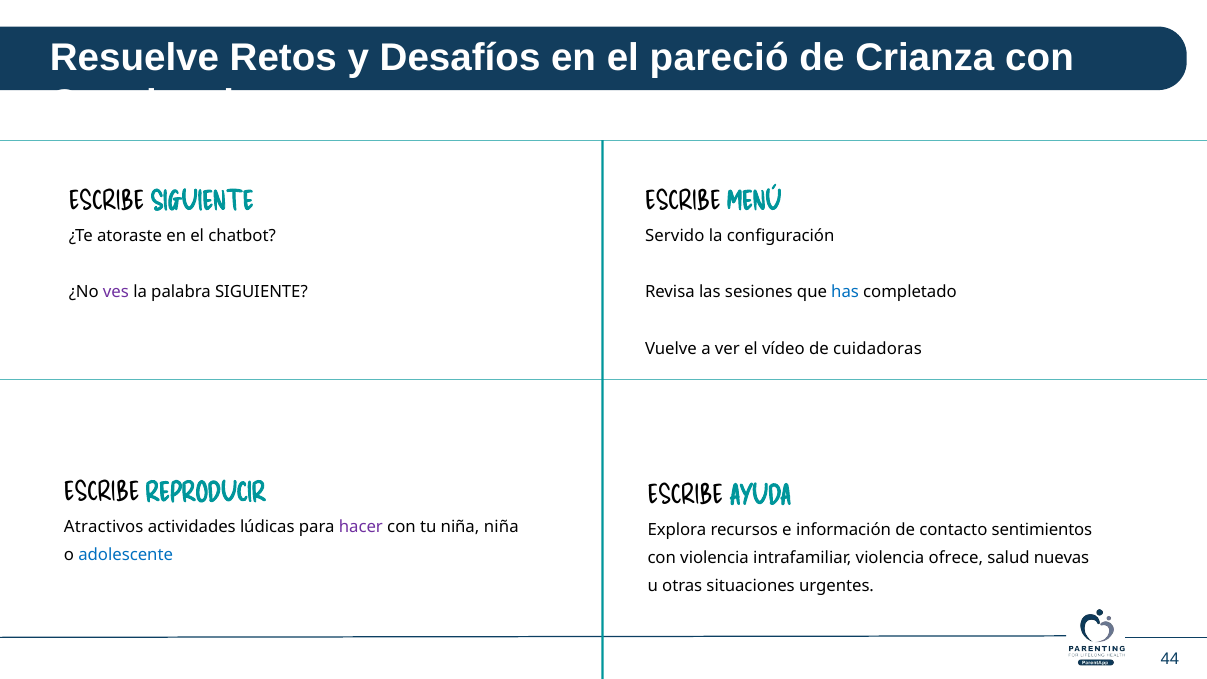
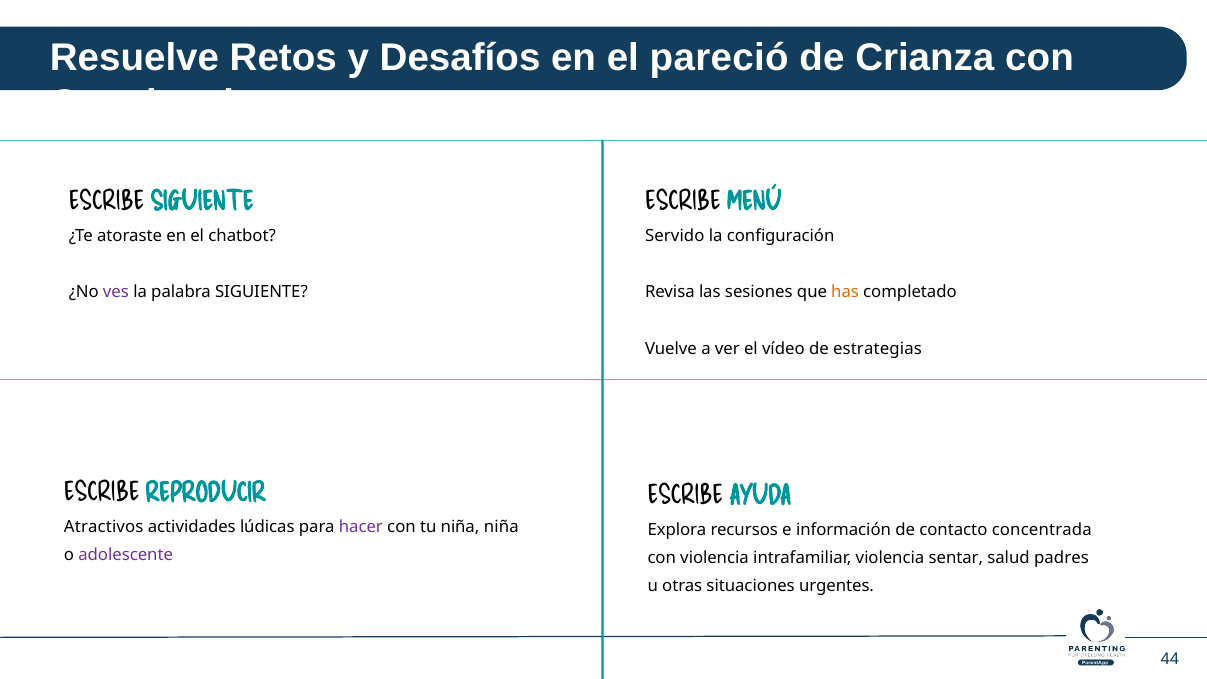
has colour: blue -> orange
cuidadoras: cuidadoras -> estrategias
sentimientos: sentimientos -> concentrada
adolescente colour: blue -> purple
ofrece: ofrece -> sentar
nuevas: nuevas -> padres
